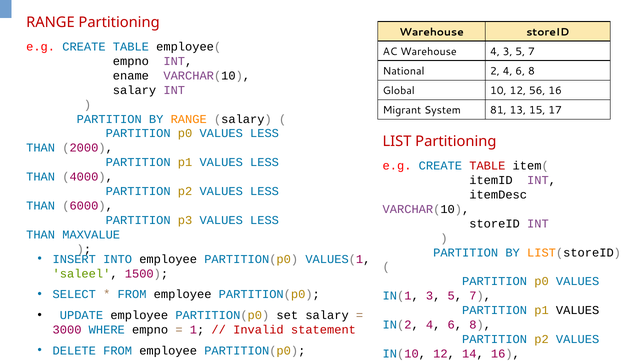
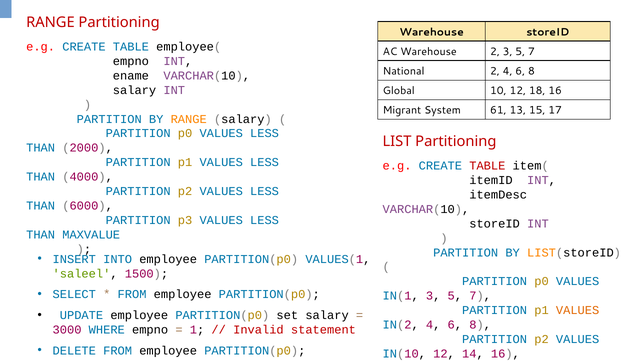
Warehouse 4: 4 -> 2
56: 56 -> 18
81: 81 -> 61
VALUES at (578, 310) colour: black -> orange
